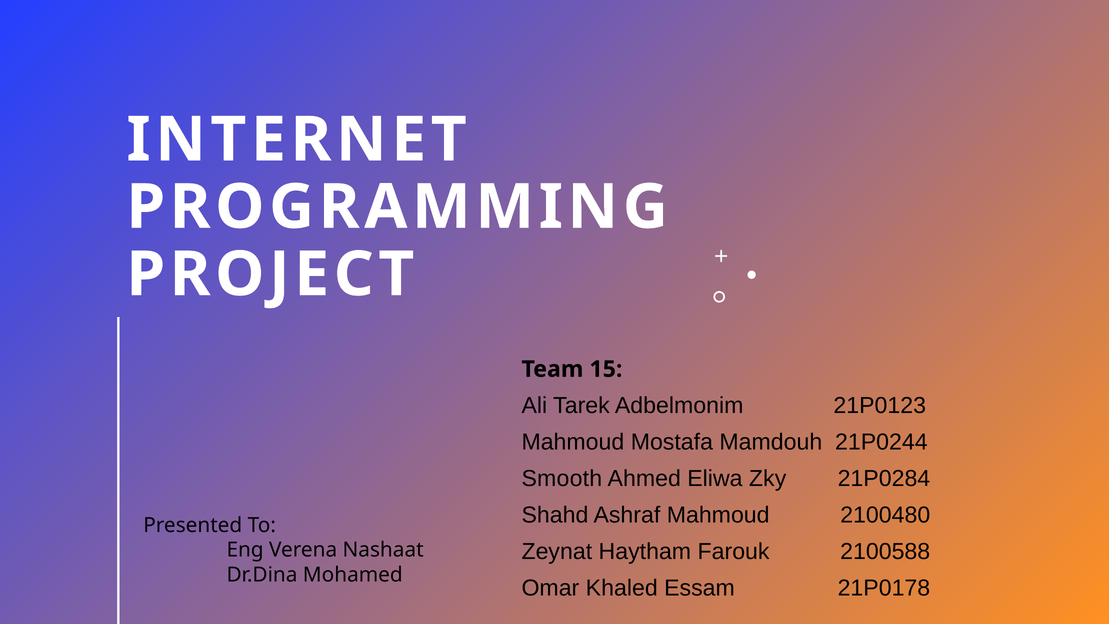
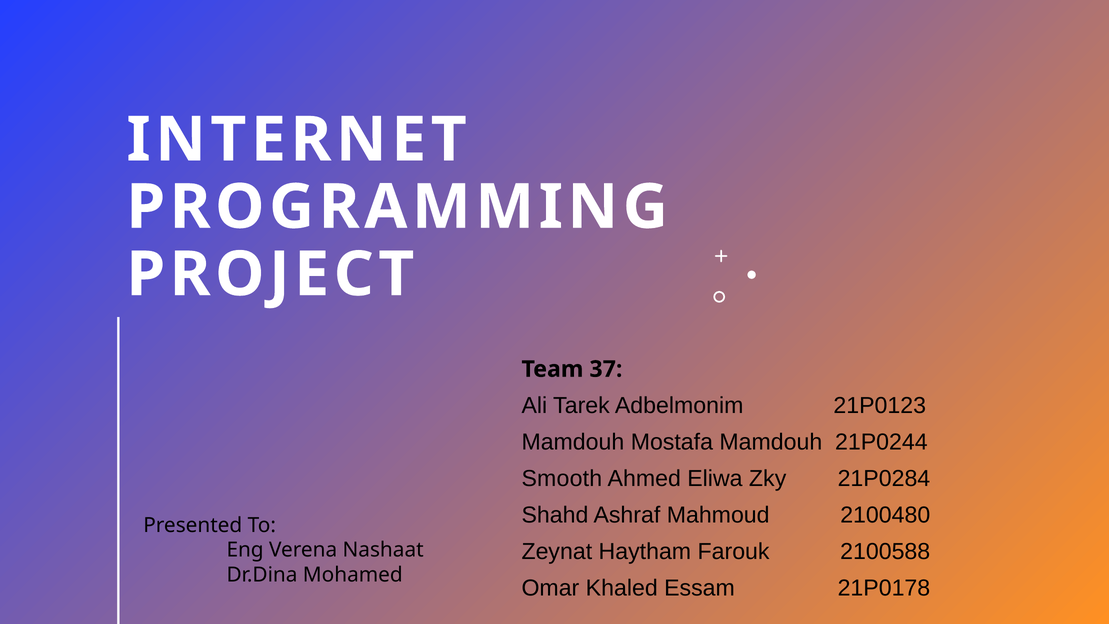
15: 15 -> 37
Mahmoud at (573, 442): Mahmoud -> Mamdouh
